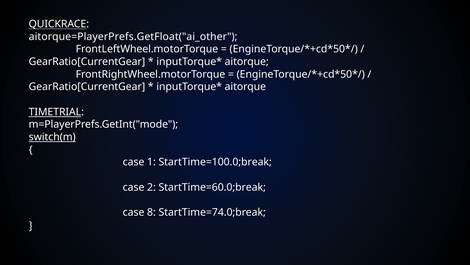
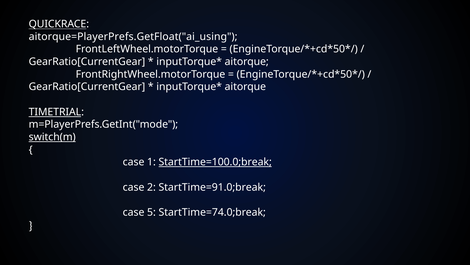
aitorque=PlayerPrefs.GetFloat("ai_other: aitorque=PlayerPrefs.GetFloat("ai_other -> aitorque=PlayerPrefs.GetFloat("ai_using
StartTime=100.0;break underline: none -> present
StartTime=60.0;break: StartTime=60.0;break -> StartTime=91.0;break
8: 8 -> 5
